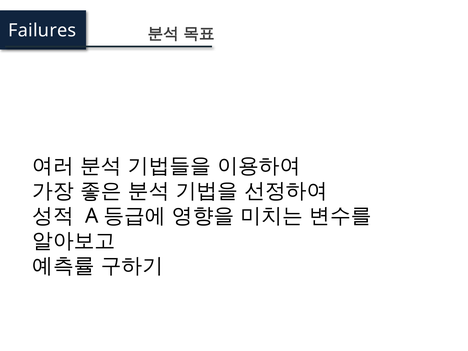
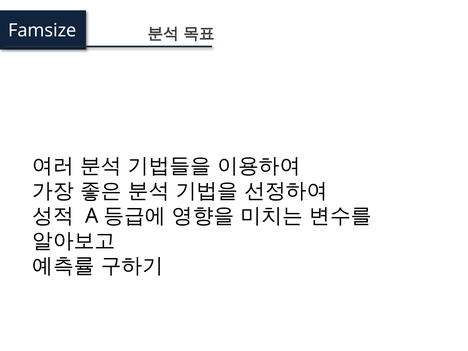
Failures: Failures -> Famsize
